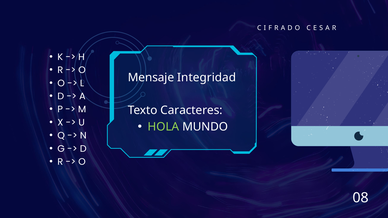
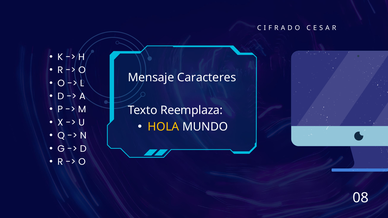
Integridad: Integridad -> Caracteres
Caracteres: Caracteres -> Reemplaza
HOLA colour: light green -> yellow
